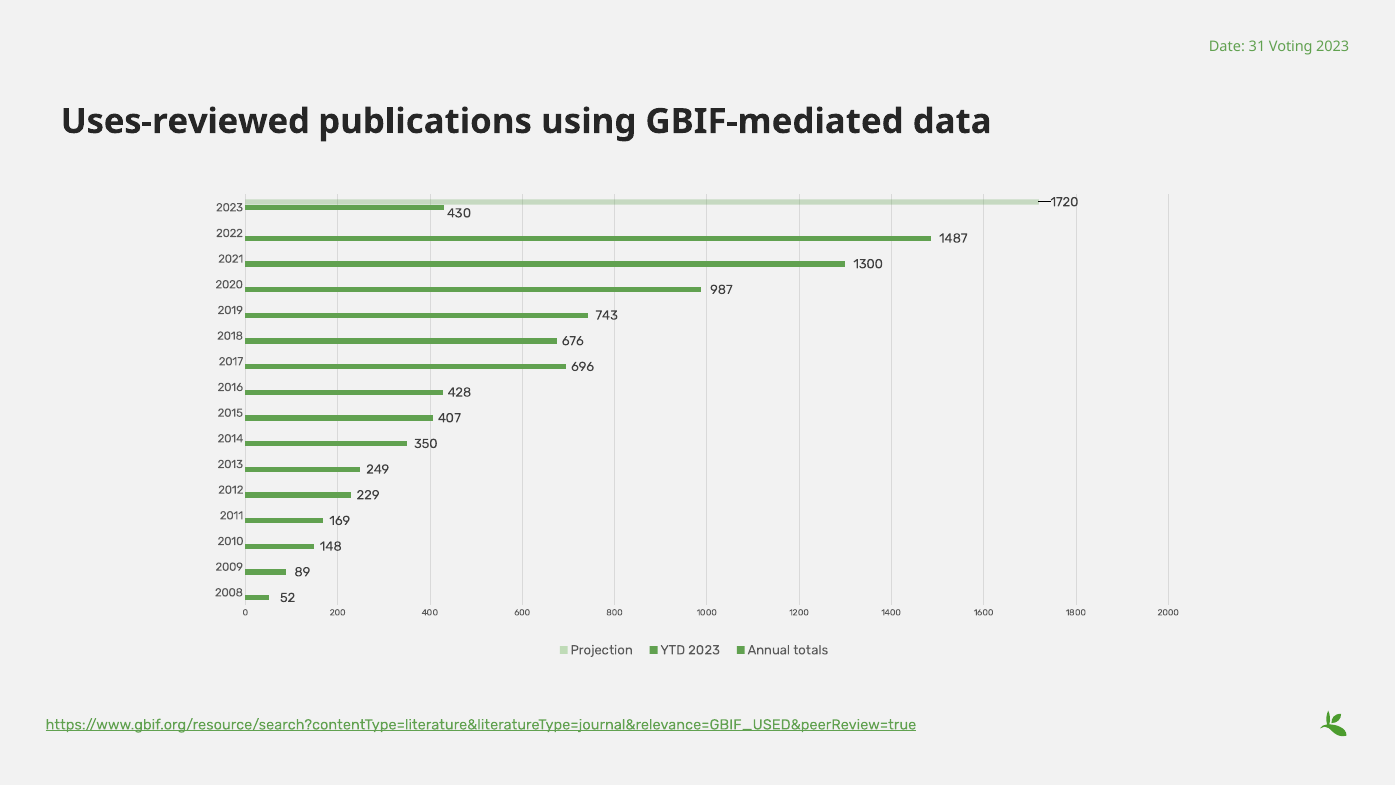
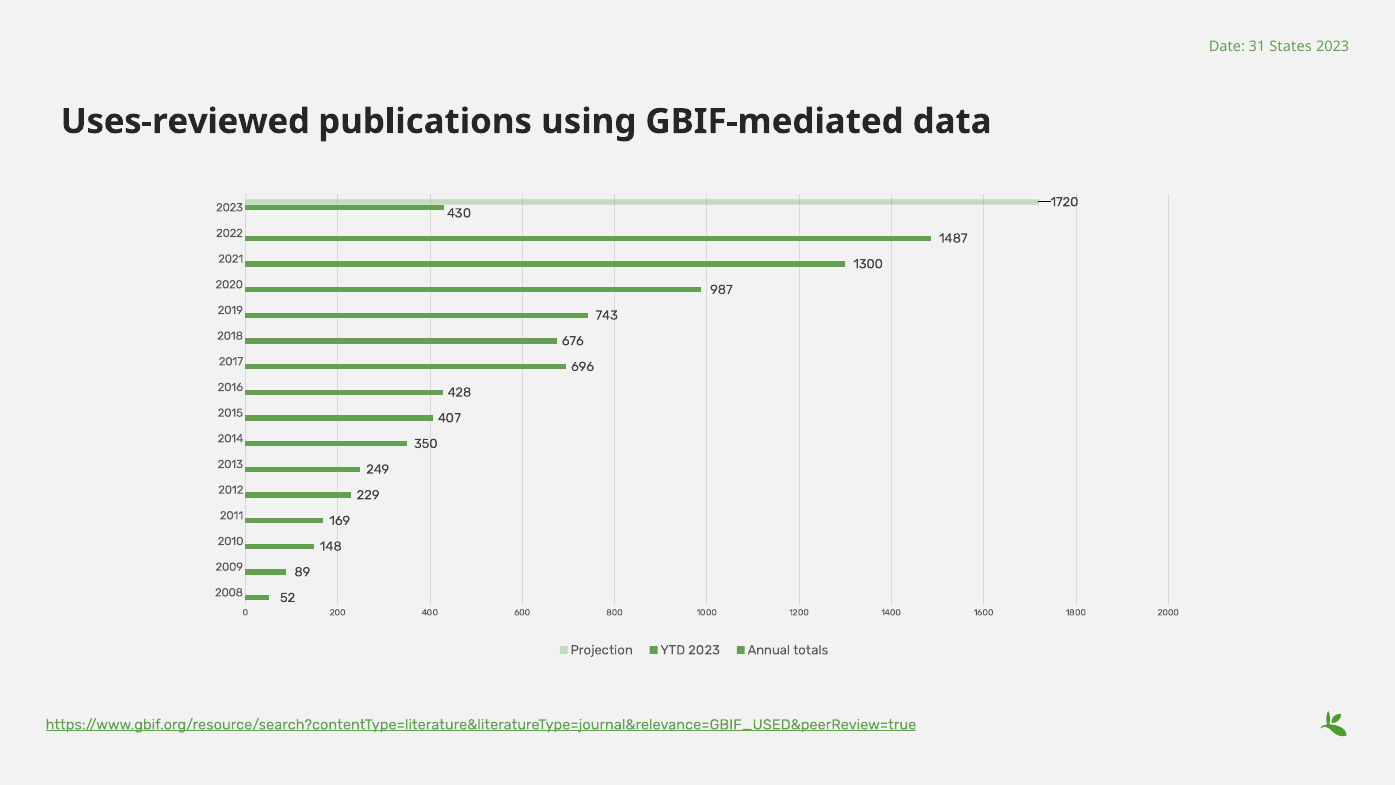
Voting: Voting -> States
